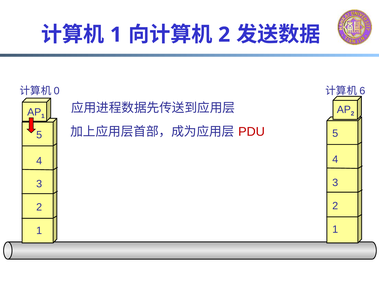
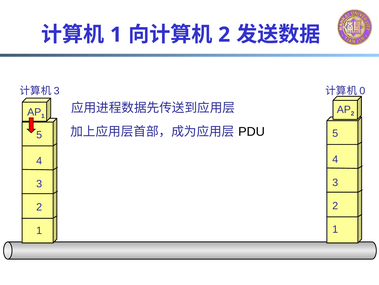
0 at (57, 91): 0 -> 3
6: 6 -> 0
PDU colour: red -> black
